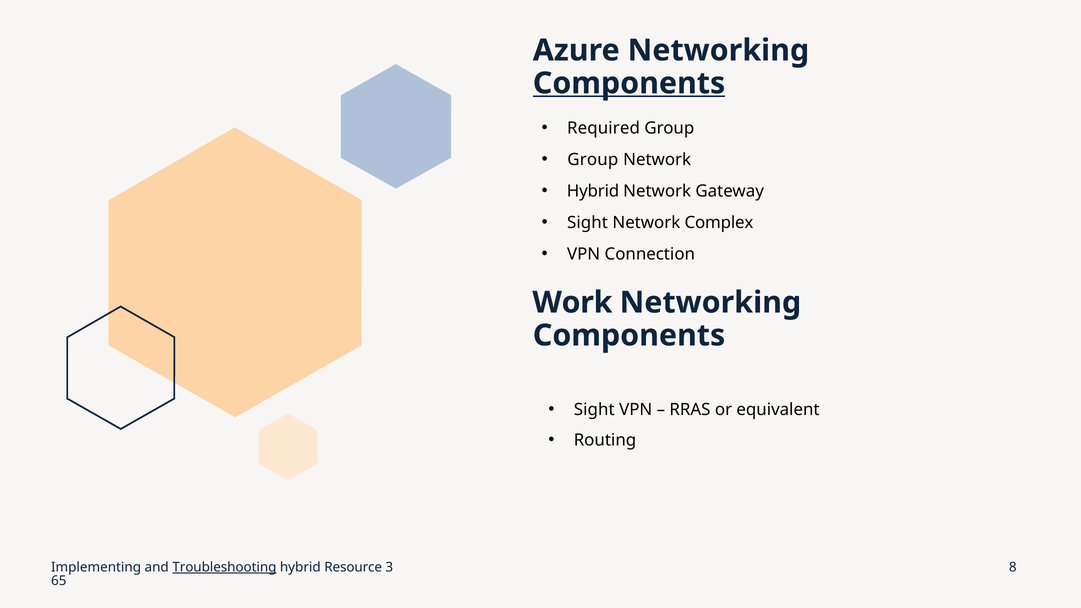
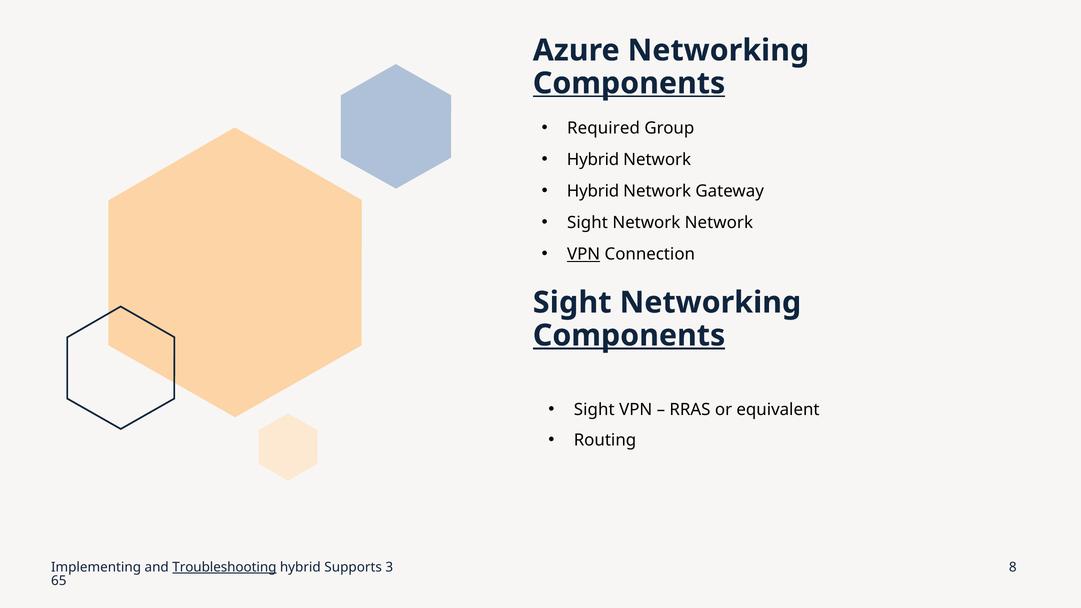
Group at (593, 160): Group -> Hybrid
Network Complex: Complex -> Network
VPN at (584, 254) underline: none -> present
Work at (572, 303): Work -> Sight
Components at (629, 335) underline: none -> present
Resource: Resource -> Supports
